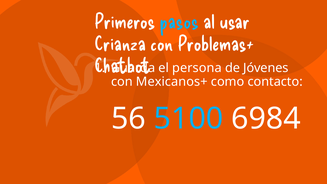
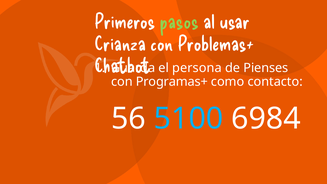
pasos colour: light blue -> light green
Jóvenes: Jóvenes -> Pienses
Mexicanos+: Mexicanos+ -> Programas+
